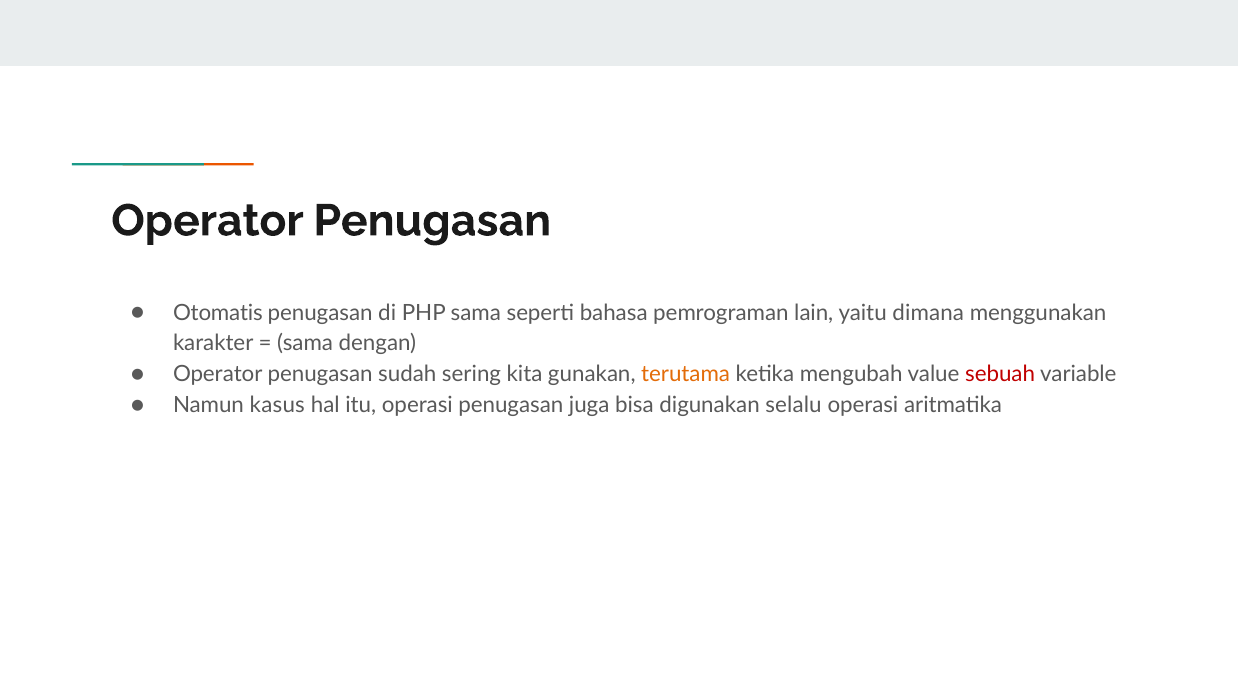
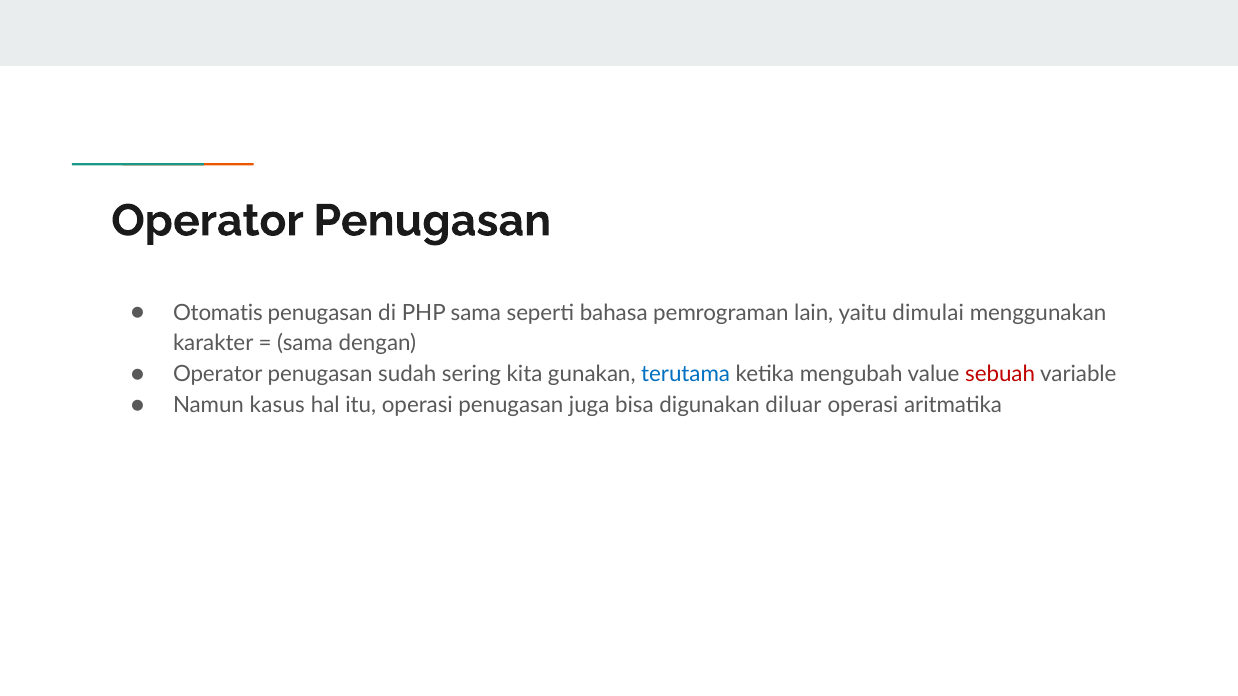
dimana: dimana -> dimulai
terutama colour: orange -> blue
selalu: selalu -> diluar
